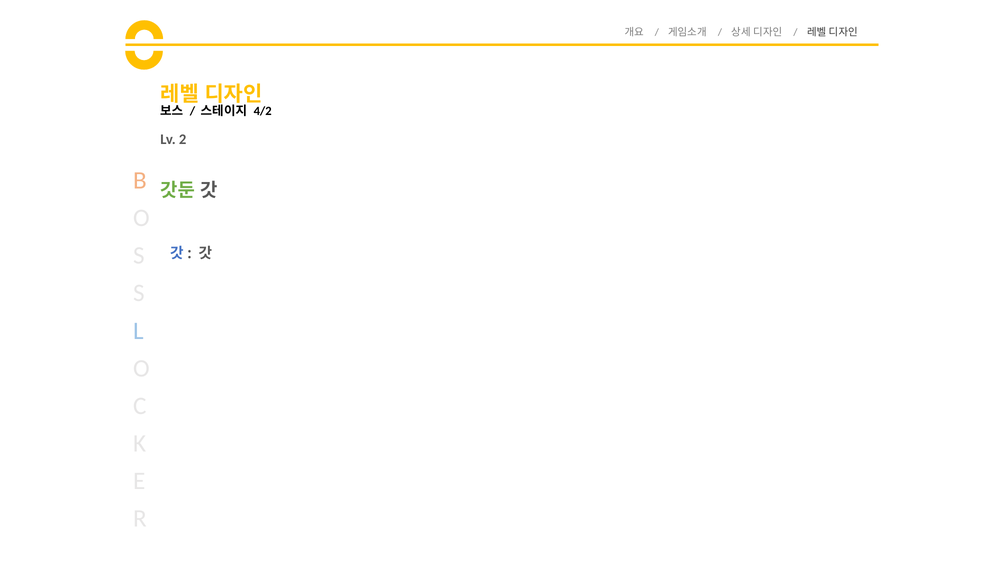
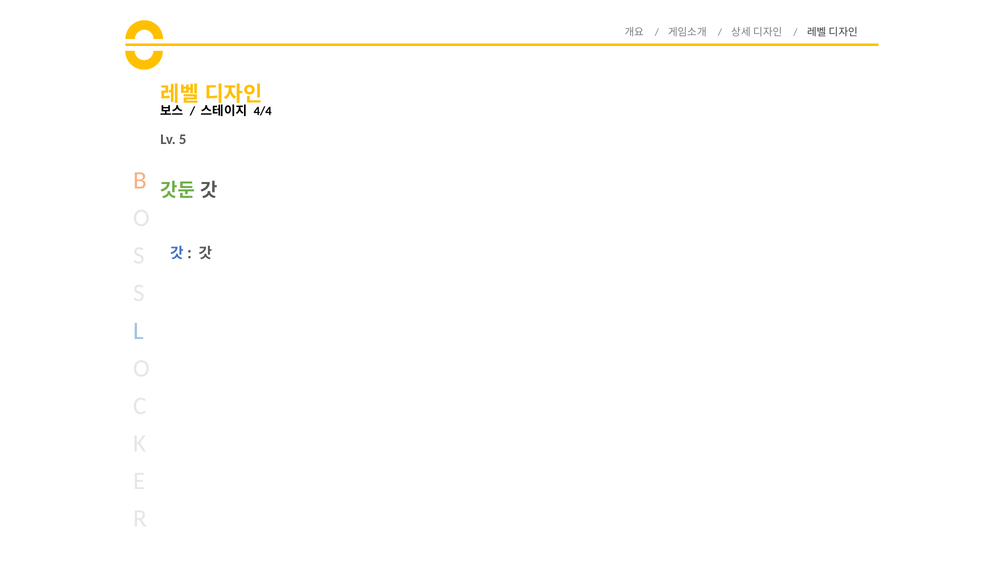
4/2: 4/2 -> 4/4
2: 2 -> 5
